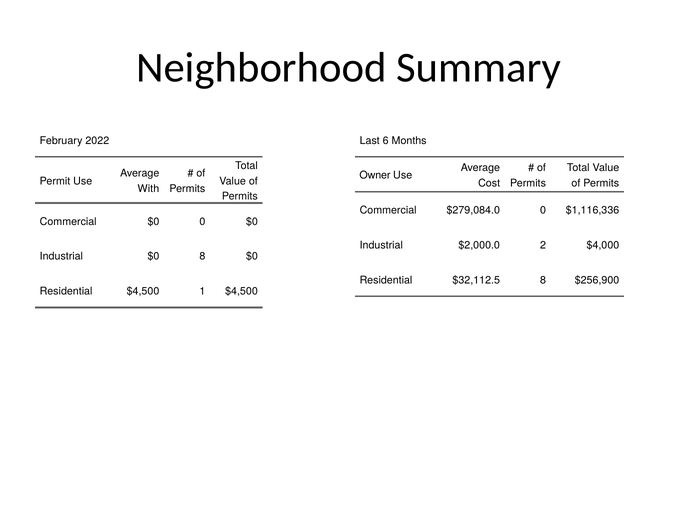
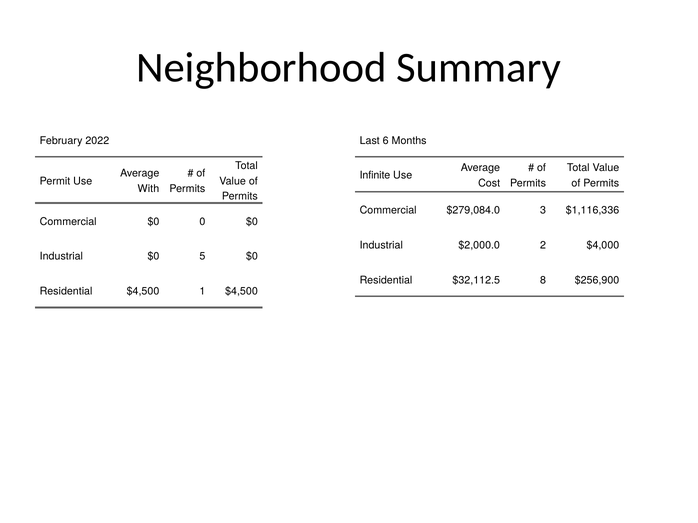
Owner: Owner -> Infinite
$279,084.0 0: 0 -> 3
$0 8: 8 -> 5
